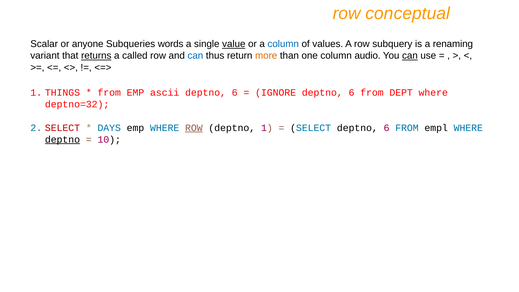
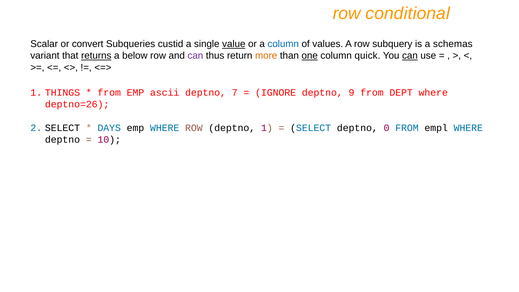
conceptual: conceptual -> conditional
anyone: anyone -> convert
words: words -> custid
renaming: renaming -> schemas
called: called -> below
can at (195, 56) colour: blue -> purple
one underline: none -> present
audio: audio -> quick
6 at (235, 93): 6 -> 7
6 at (352, 93): 6 -> 9
deptno=32: deptno=32 -> deptno=26
SELECT at (62, 128) colour: red -> black
ROW at (194, 128) underline: present -> none
SELECT deptno 6: 6 -> 0
deptno at (62, 139) underline: present -> none
